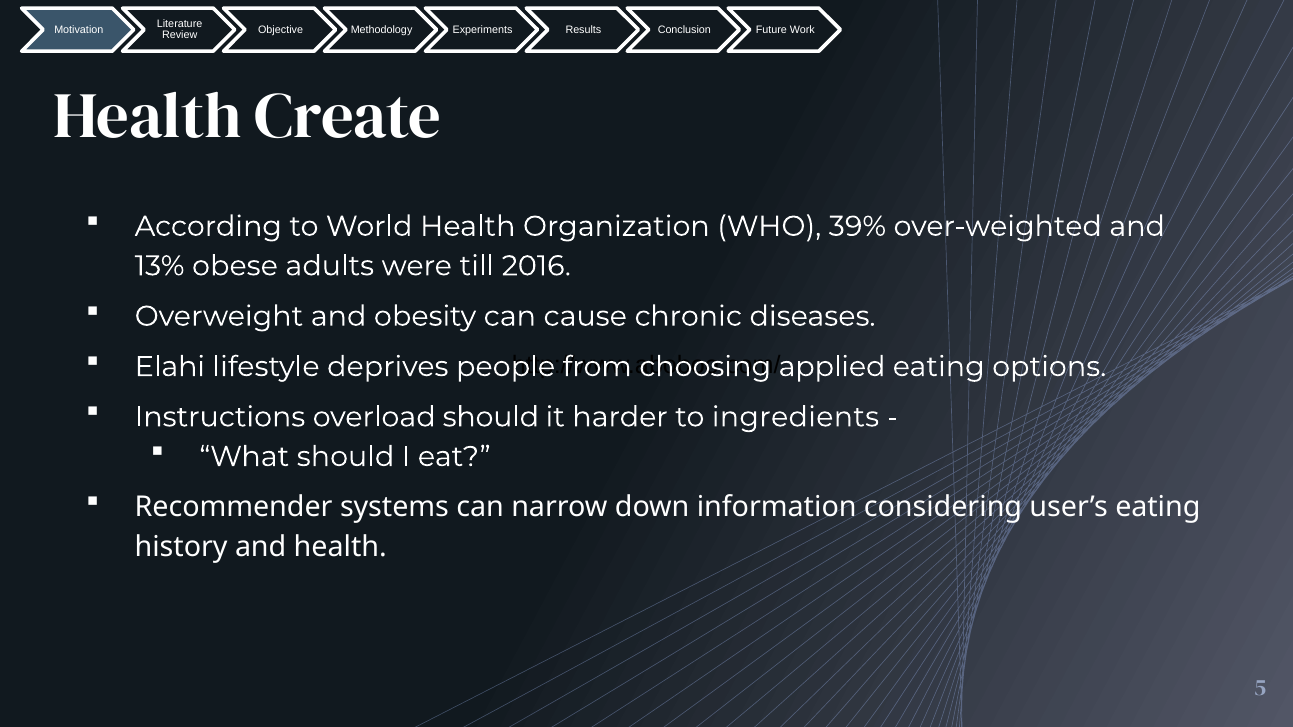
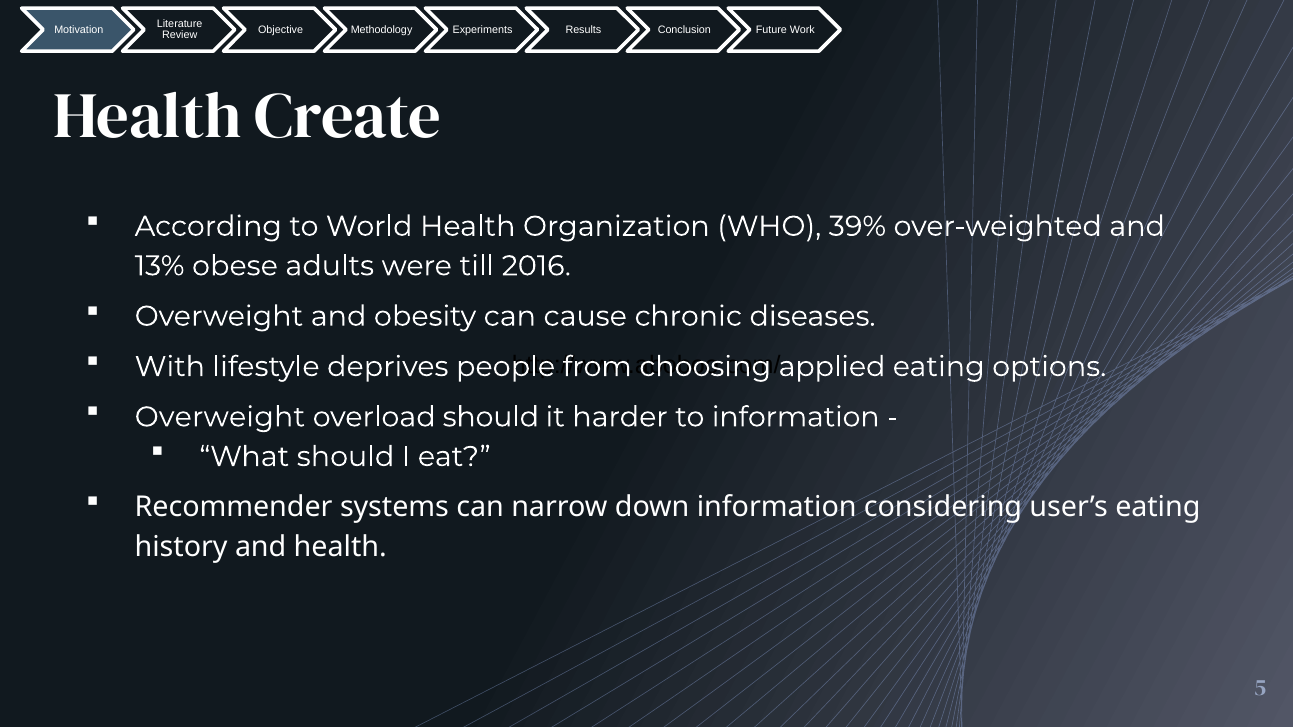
Elahi: Elahi -> With
Instructions at (220, 417): Instructions -> Overweight
to ingredients: ingredients -> information
